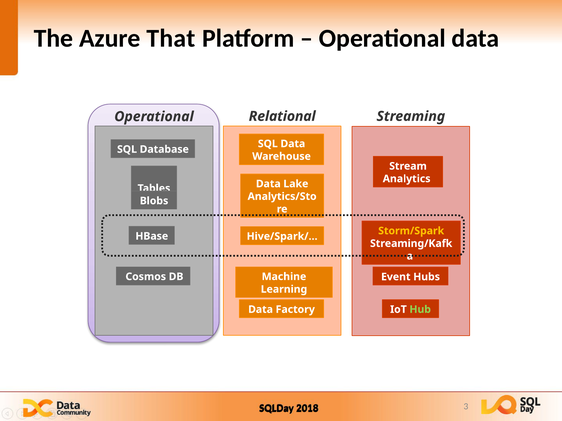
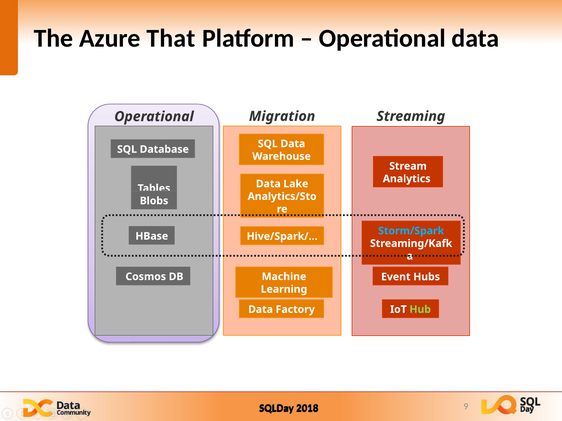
Relational: Relational -> Migration
Storm/Spark colour: yellow -> light blue
3: 3 -> 9
